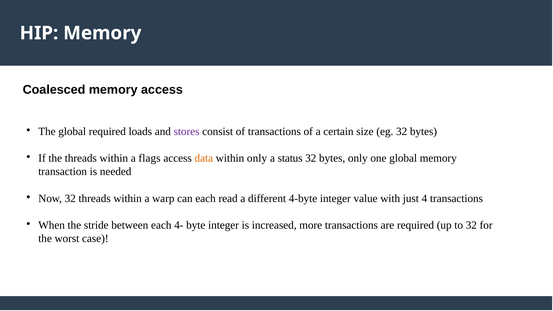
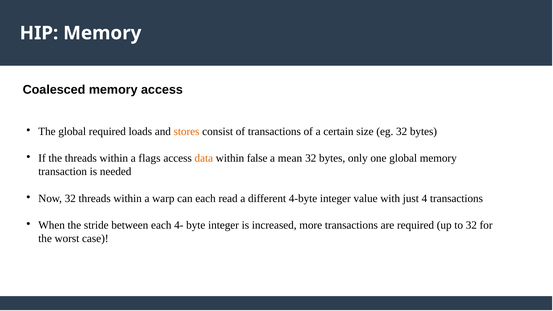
stores colour: purple -> orange
within only: only -> false
status: status -> mean
